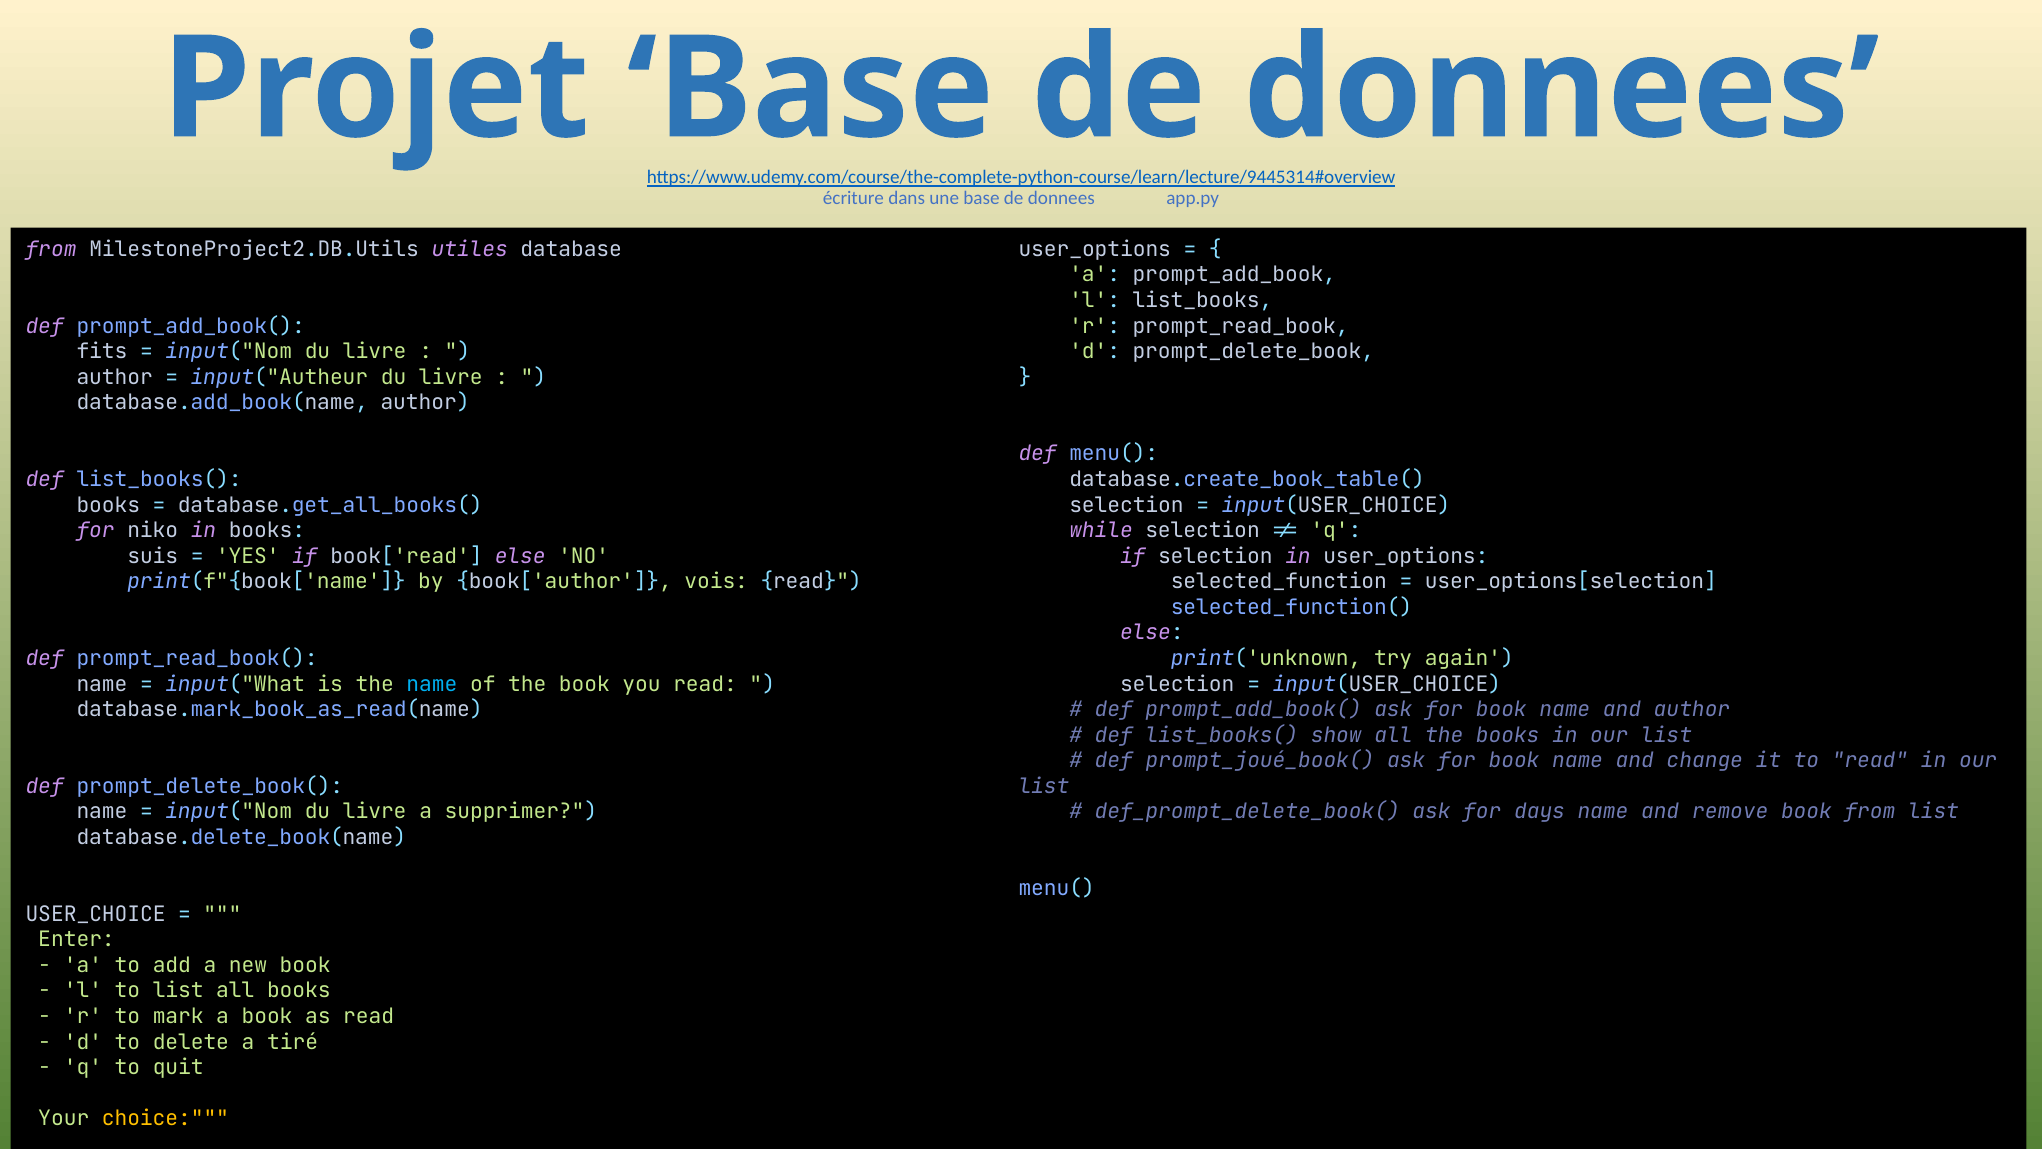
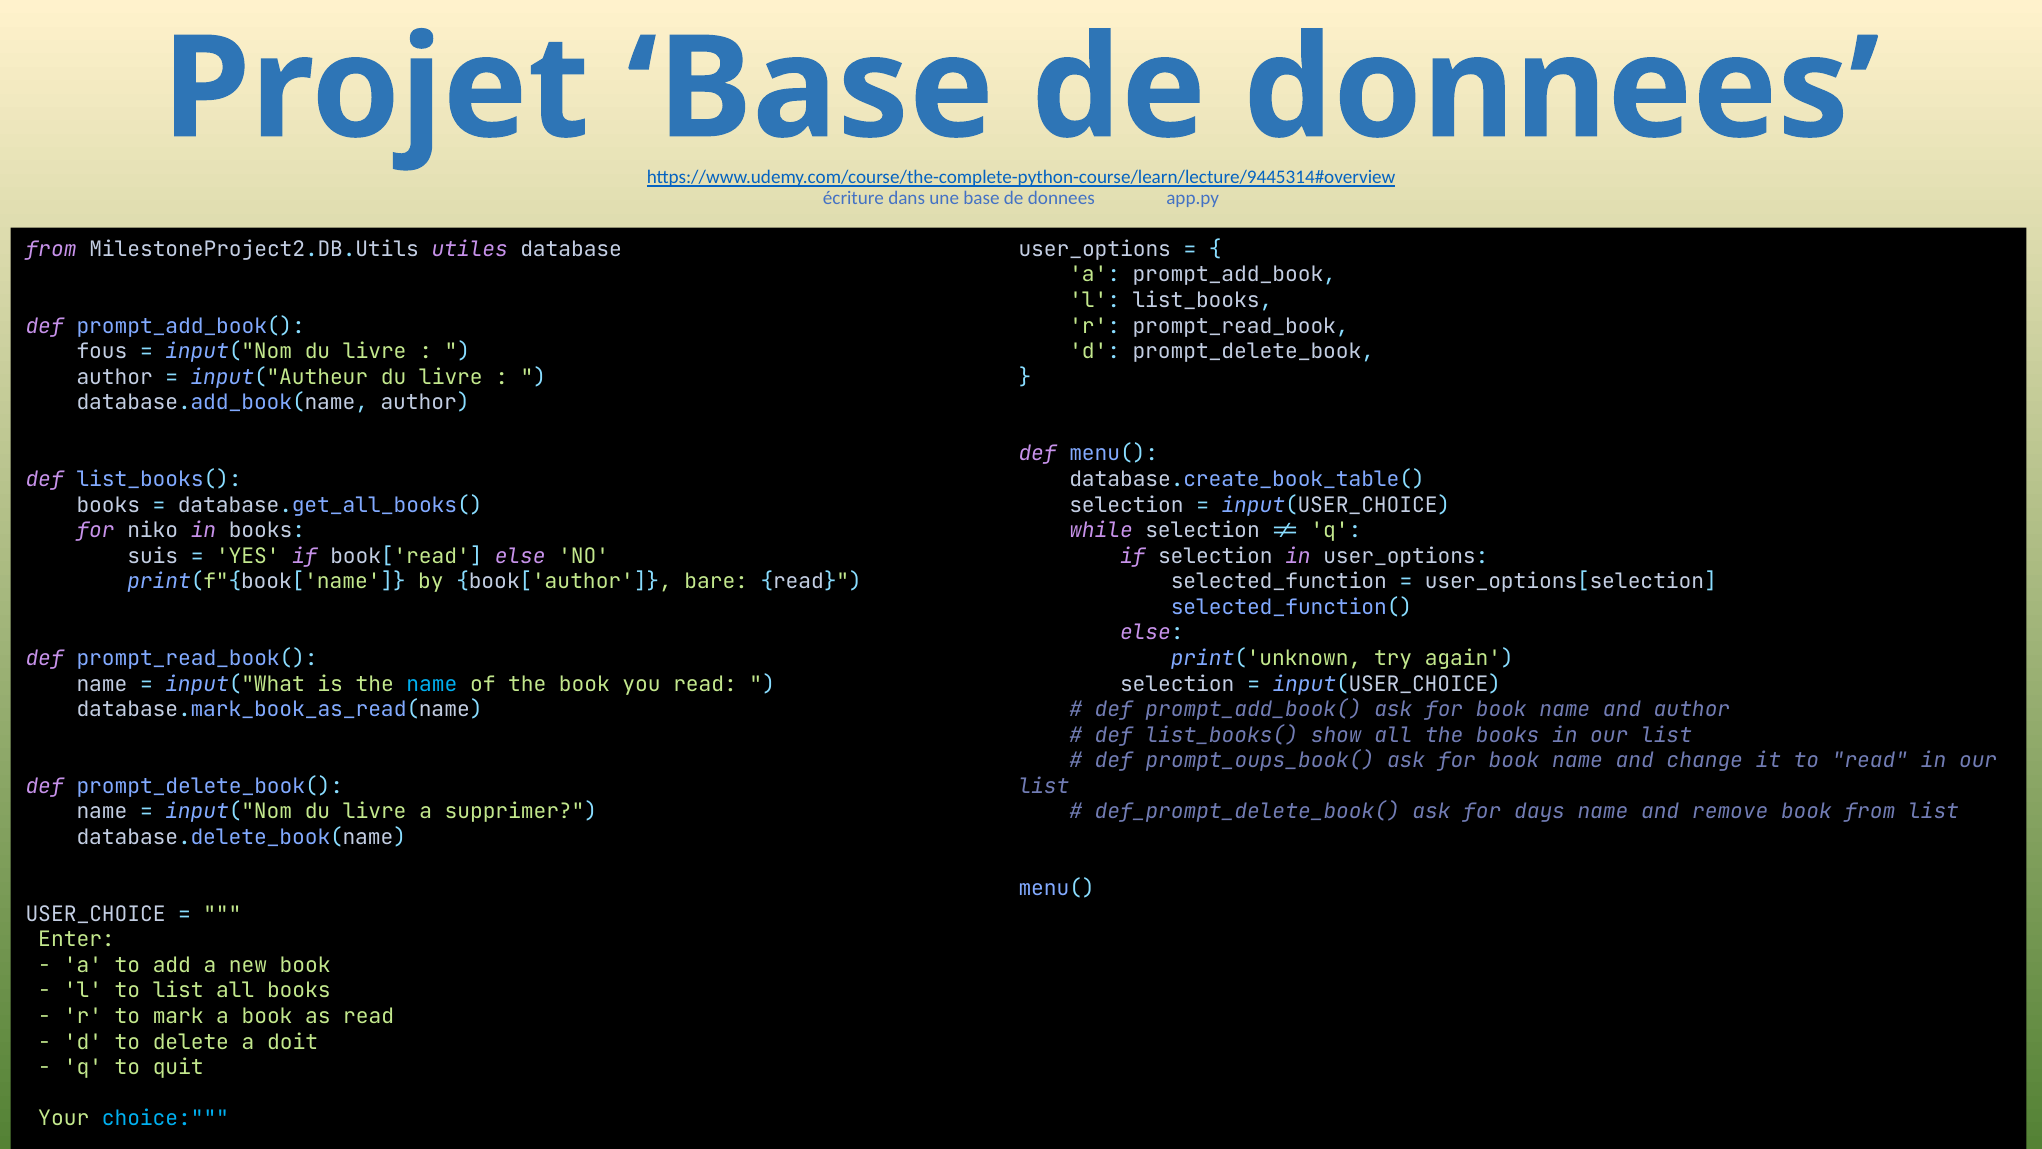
fits: fits -> fous
vois: vois -> bare
prompt_joué_book(: prompt_joué_book( -> prompt_oups_book(
tiré: tiré -> doit
choice colour: yellow -> light blue
